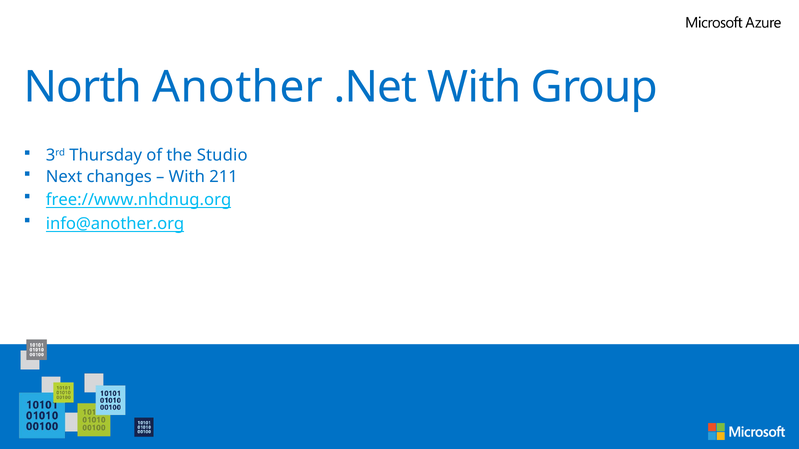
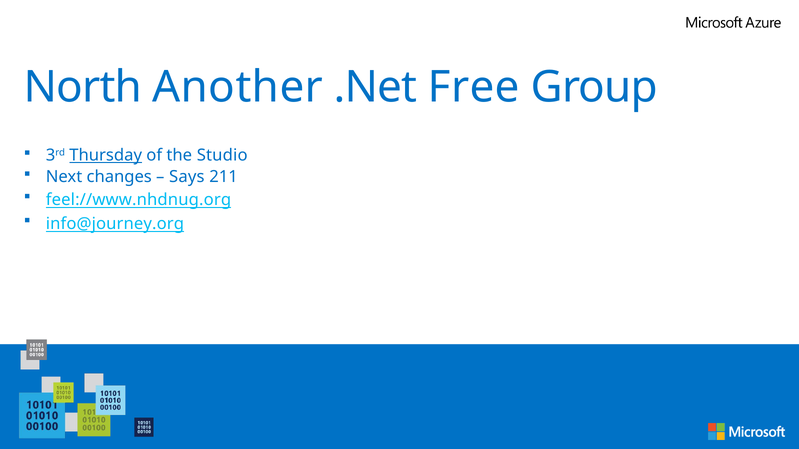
.Net With: With -> Free
Thursday underline: none -> present
With at (187, 177): With -> Says
free://www.nhdnug.org: free://www.nhdnug.org -> feel://www.nhdnug.org
info@another.org: info@another.org -> info@journey.org
